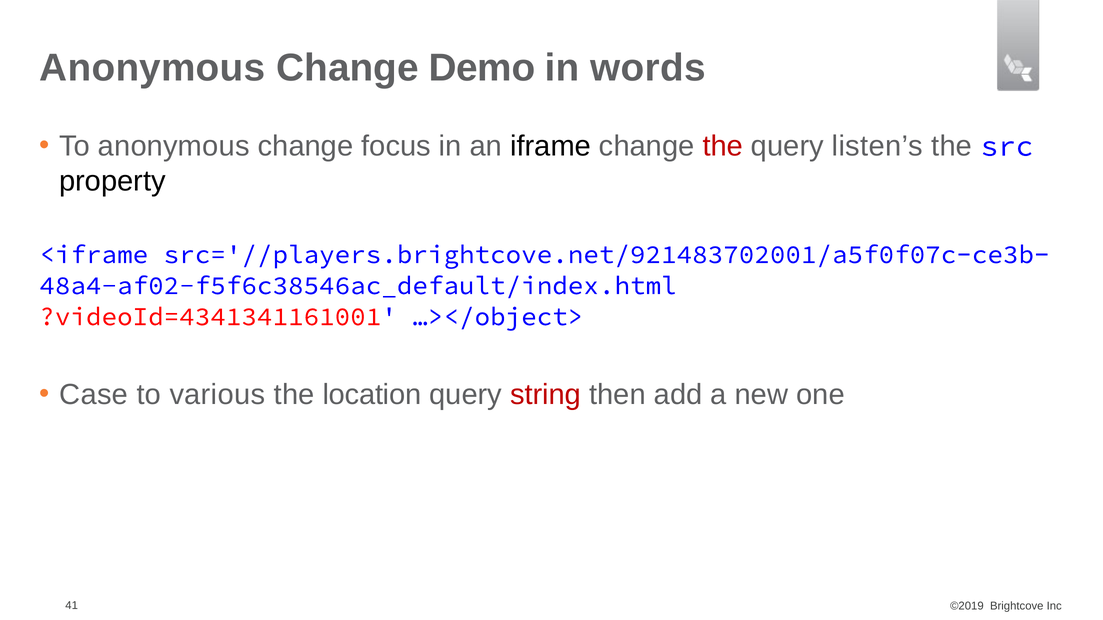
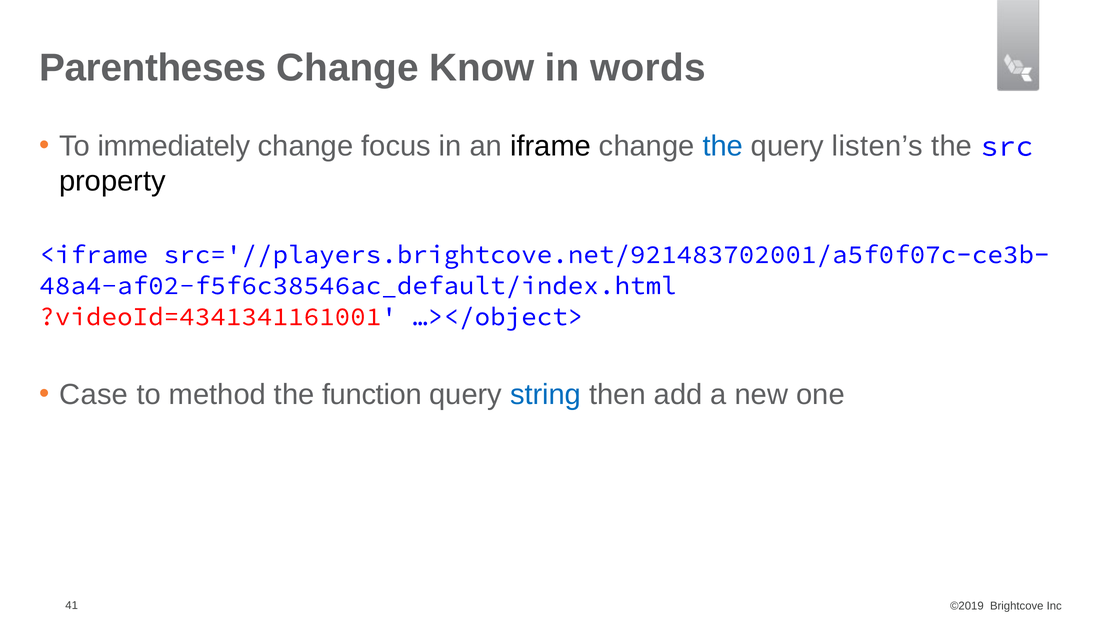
Anonymous at (152, 68): Anonymous -> Parentheses
Demo: Demo -> Know
To anonymous: anonymous -> immediately
the at (723, 146) colour: red -> blue
various: various -> method
location: location -> function
string colour: red -> blue
